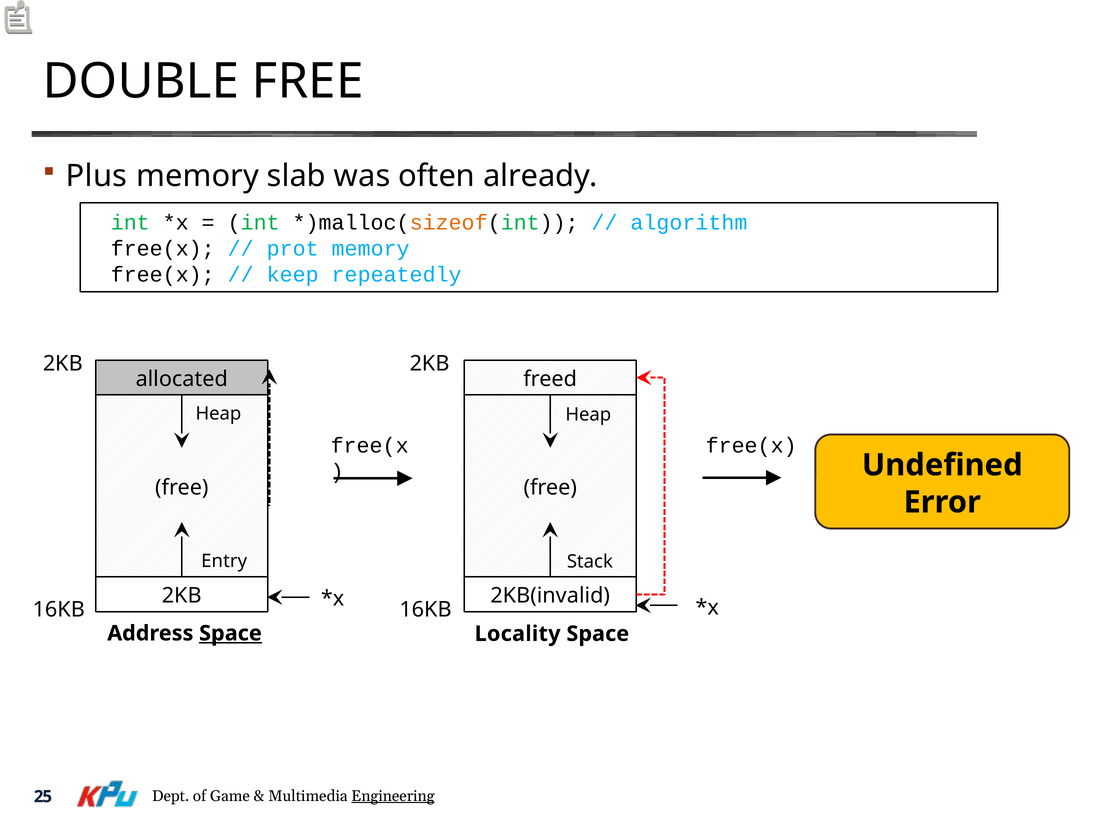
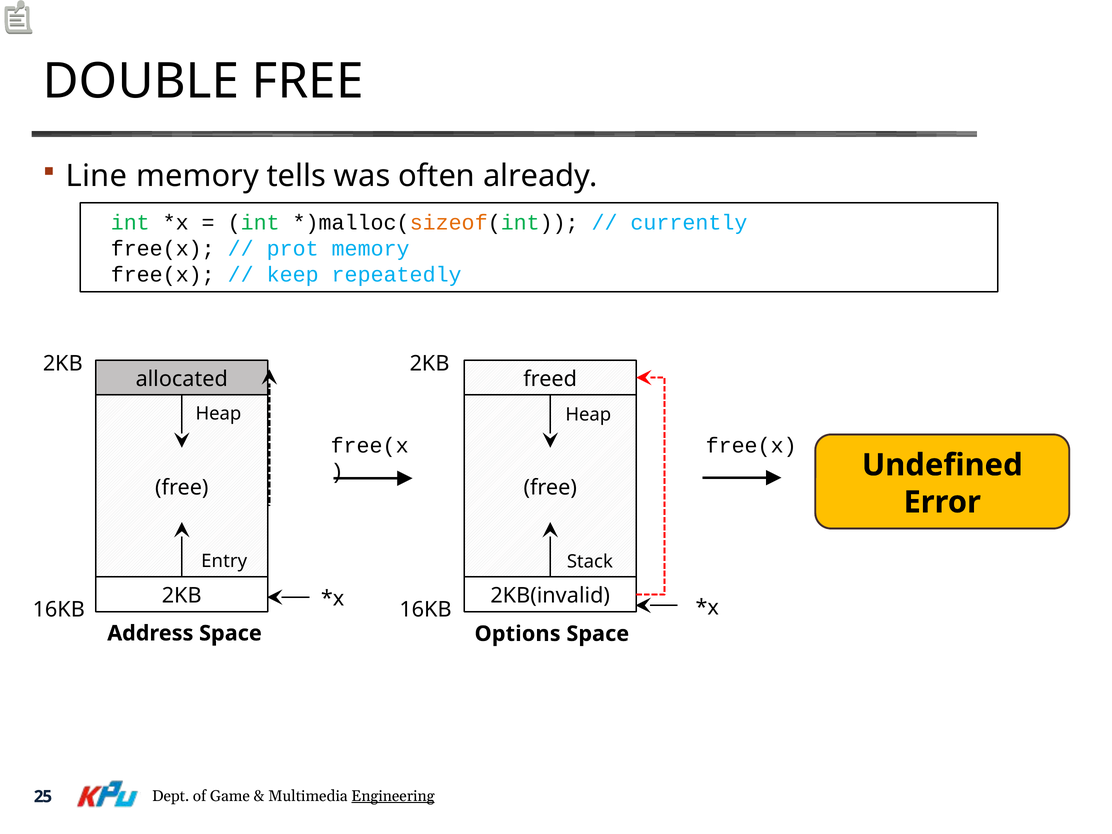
Plus: Plus -> Line
slab: slab -> tells
algorithm: algorithm -> currently
Space at (230, 633) underline: present -> none
Locality: Locality -> Options
